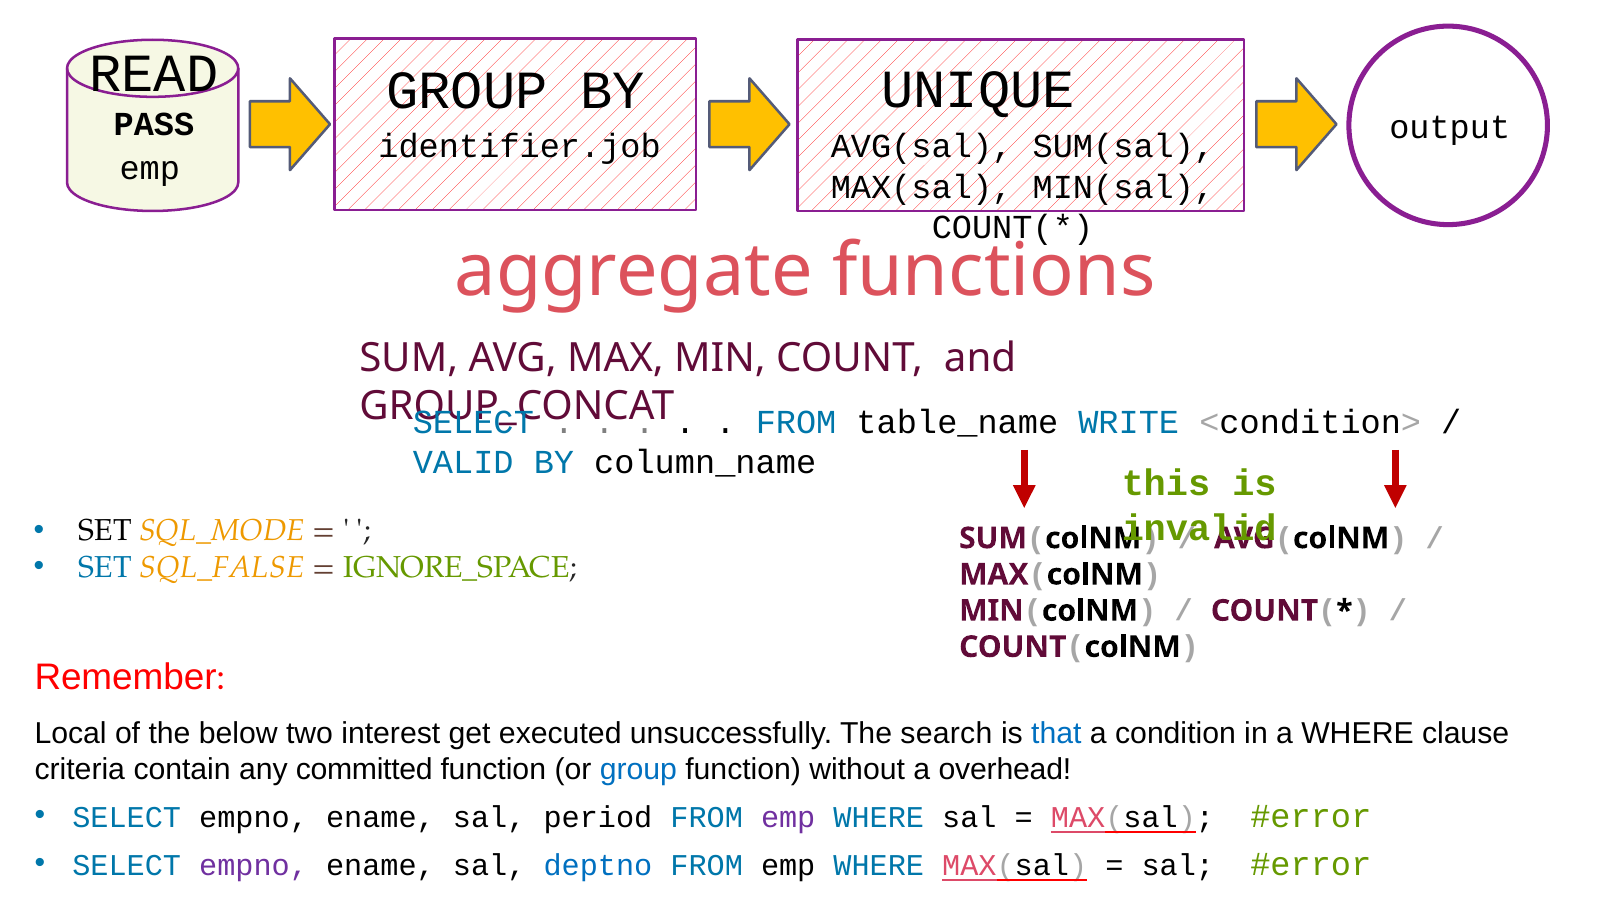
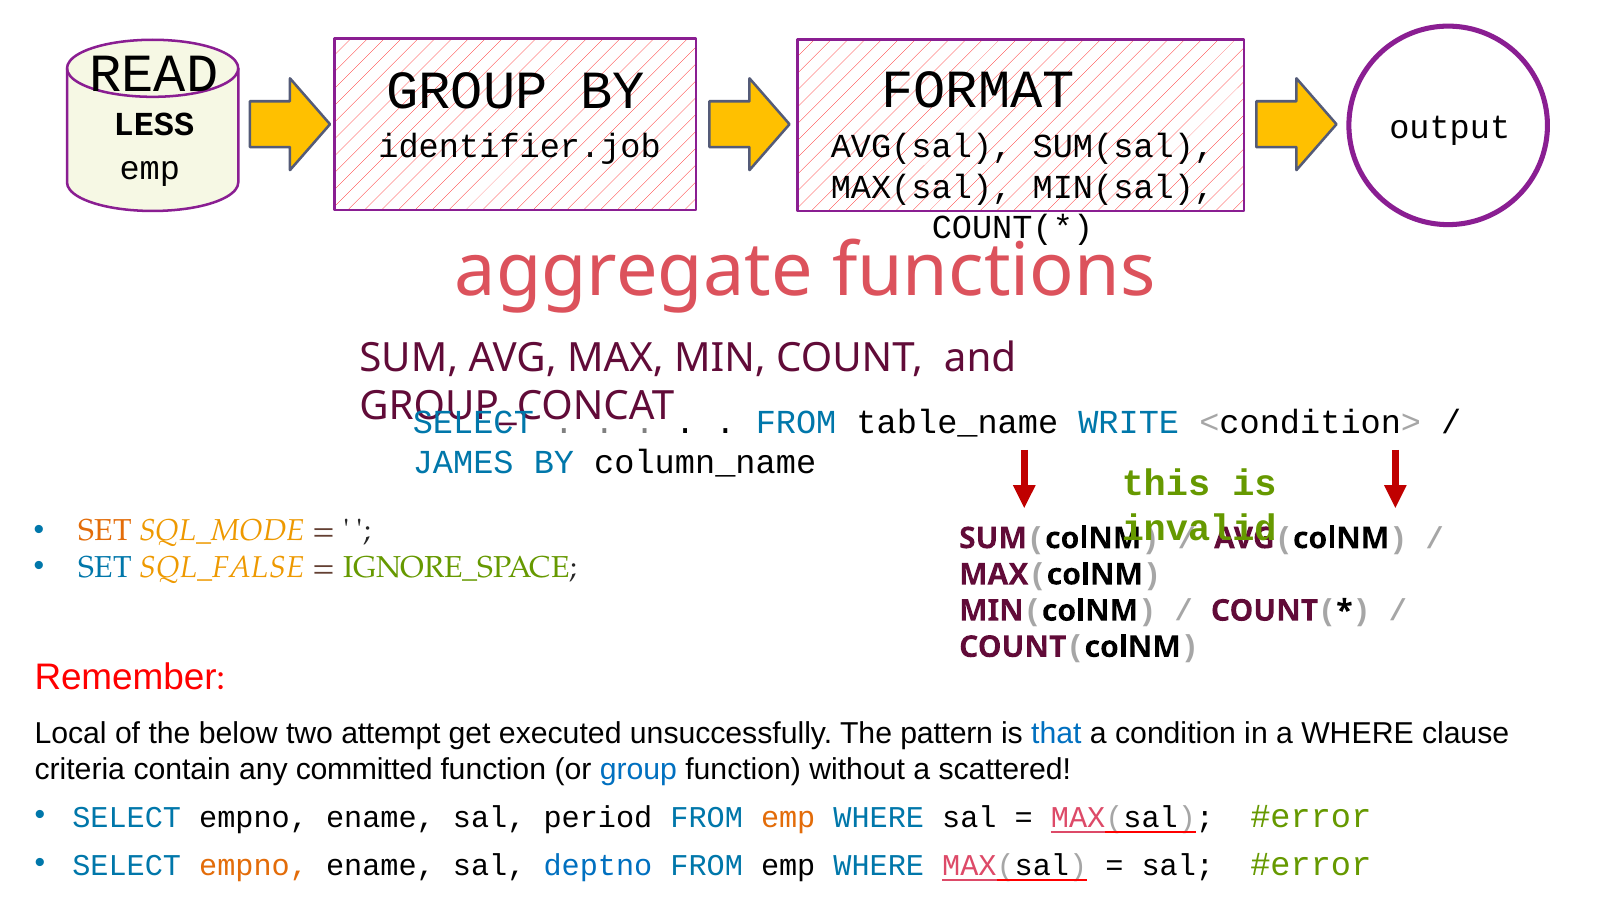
UNIQUE: UNIQUE -> FORMAT
PASS: PASS -> LESS
VALID: VALID -> JAMES
SET at (105, 531) colour: black -> orange
interest: interest -> attempt
search: search -> pattern
overhead: overhead -> scattered
emp at (788, 817) colour: purple -> orange
empno at (254, 866) colour: purple -> orange
